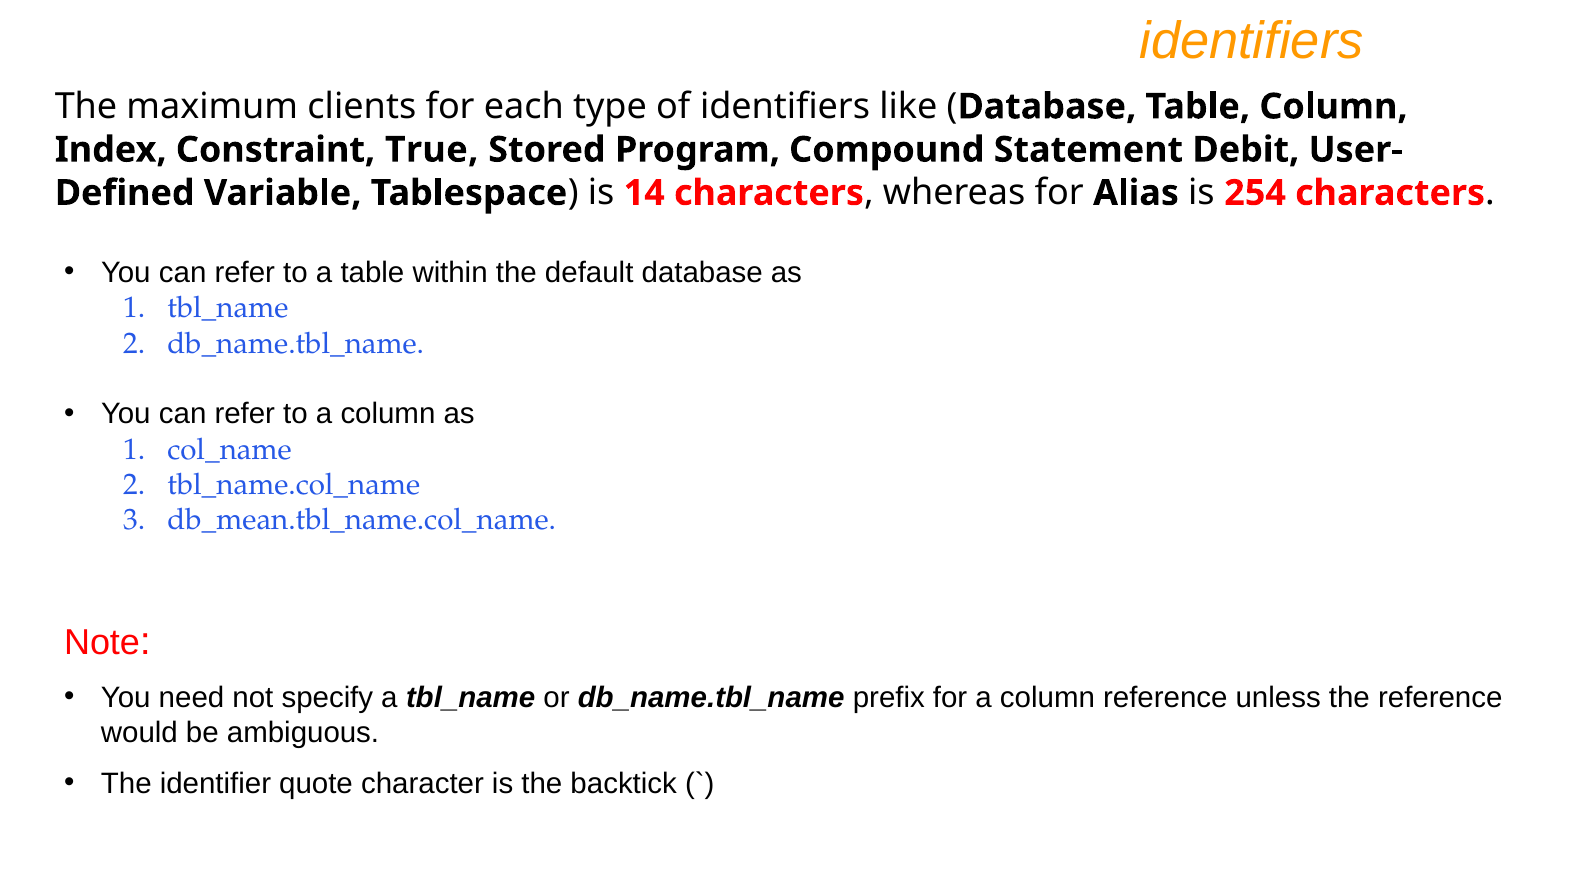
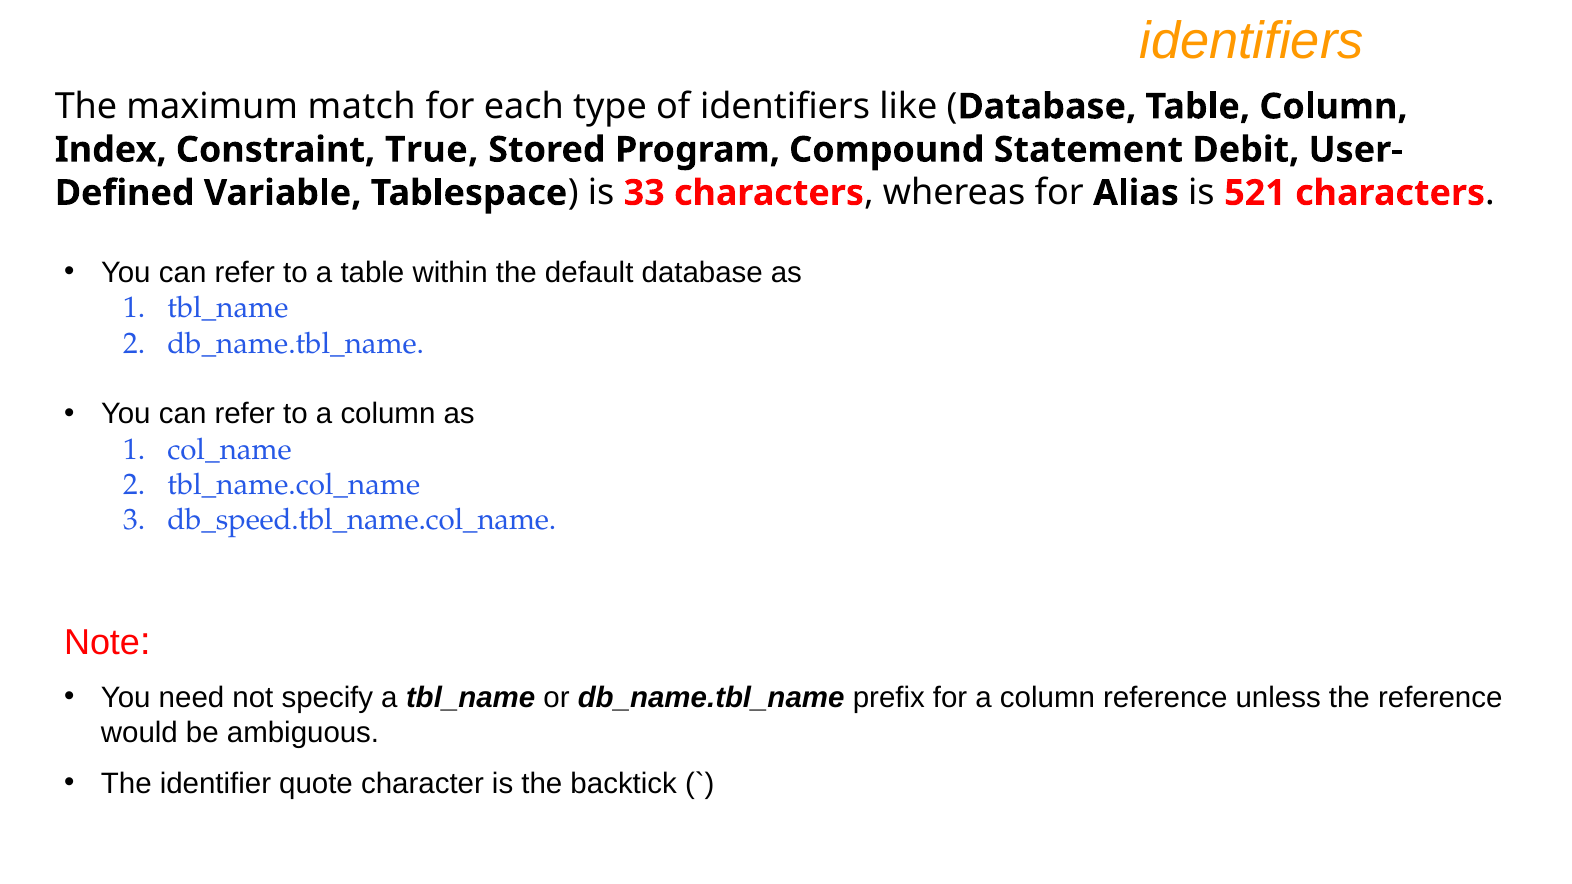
clients: clients -> match
14: 14 -> 33
254: 254 -> 521
db_mean.tbl_name.col_name: db_mean.tbl_name.col_name -> db_speed.tbl_name.col_name
